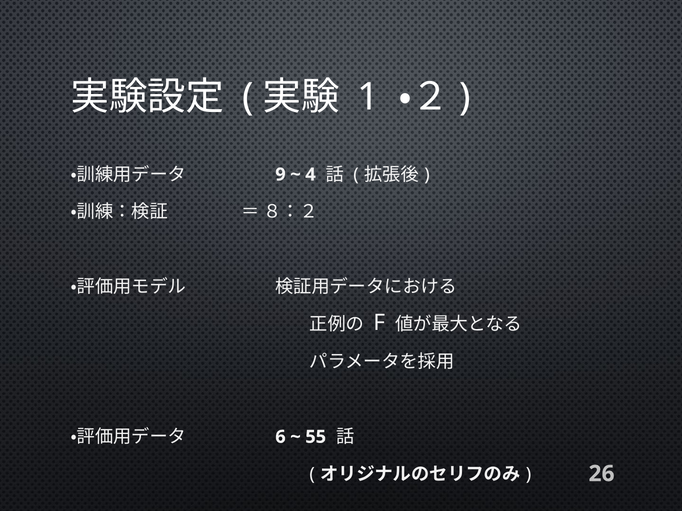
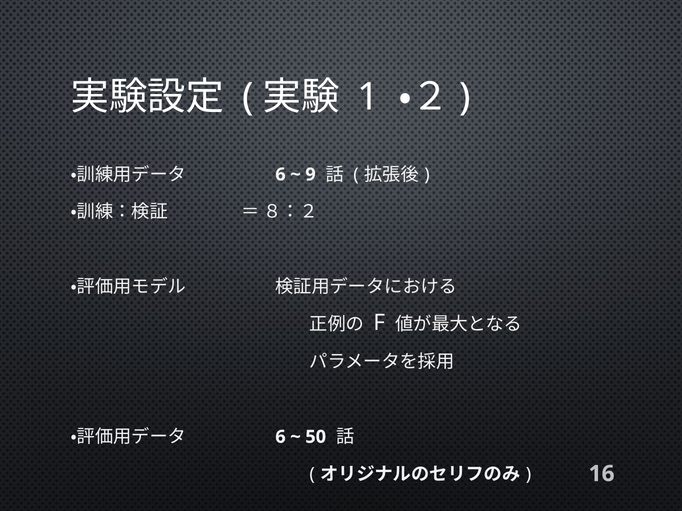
9 at (280, 175): 9 -> 6
4: 4 -> 9
55: 55 -> 50
26: 26 -> 16
